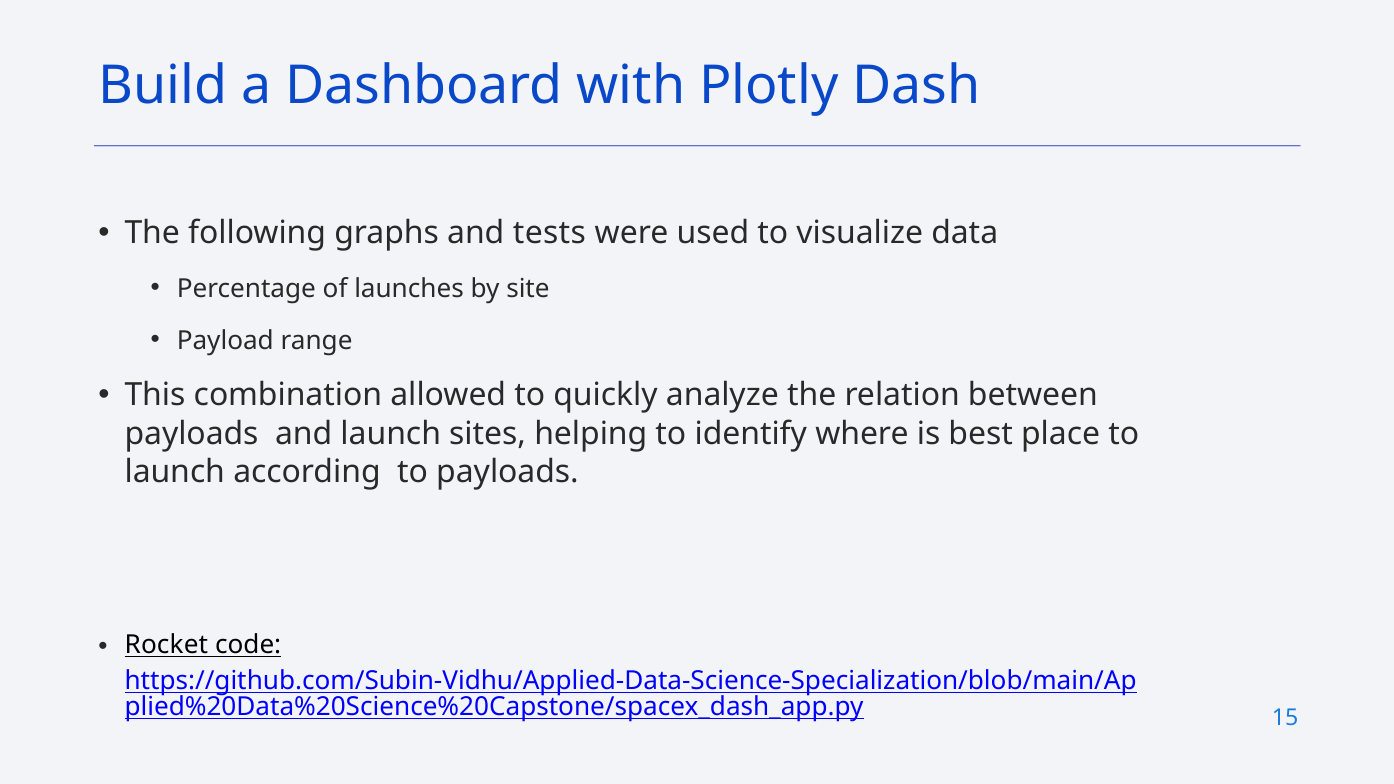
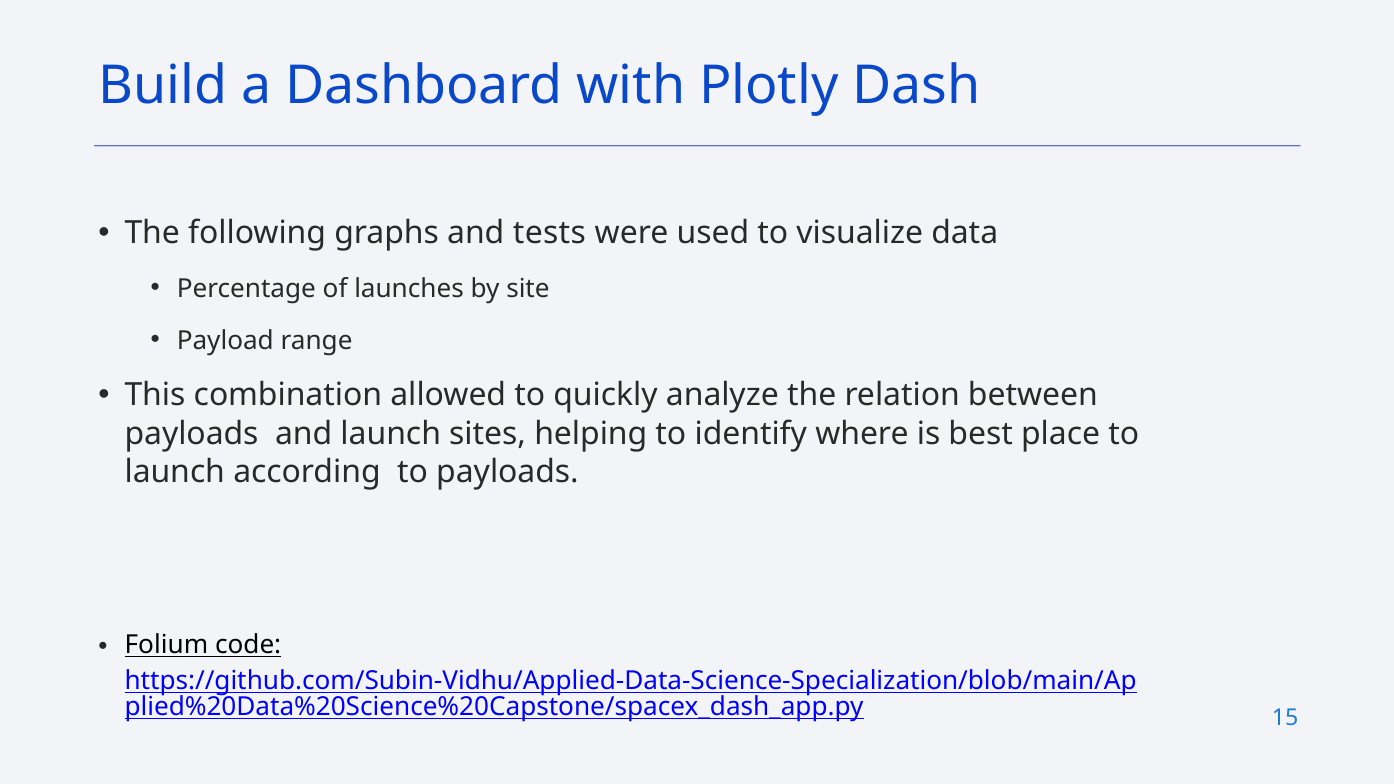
Rocket: Rocket -> Folium
